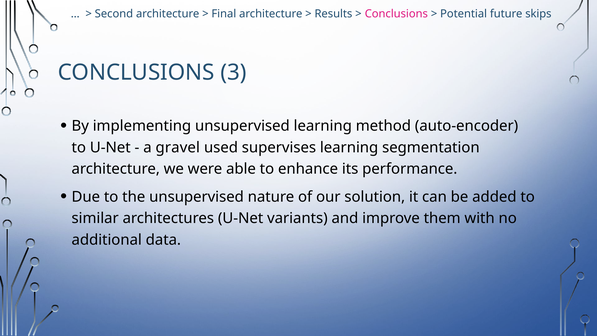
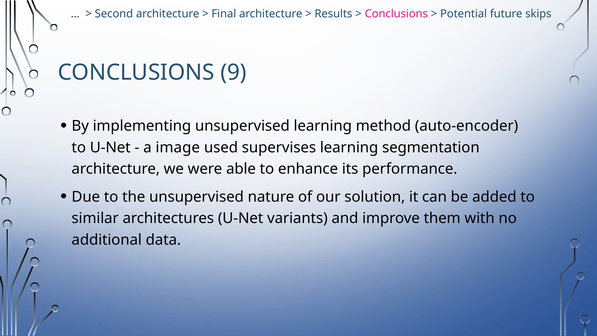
3: 3 -> 9
gravel: gravel -> image
